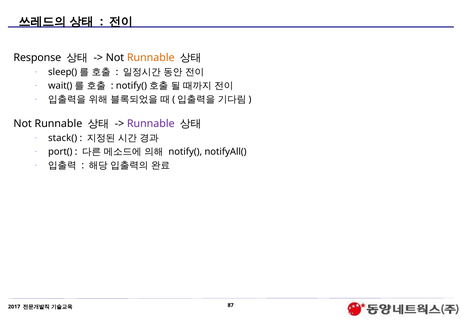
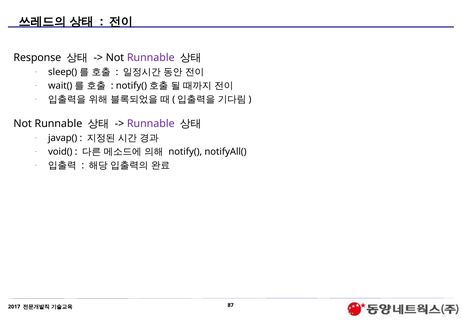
Runnable at (151, 58) colour: orange -> purple
stack(: stack( -> javap(
port(: port( -> void(
